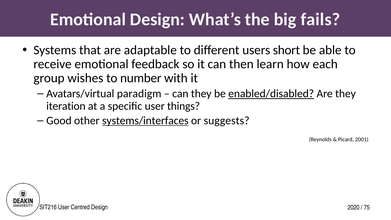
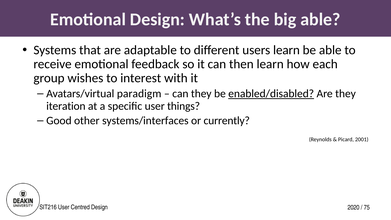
big fails: fails -> able
users short: short -> learn
number: number -> interest
systems/interfaces underline: present -> none
suggests: suggests -> currently
